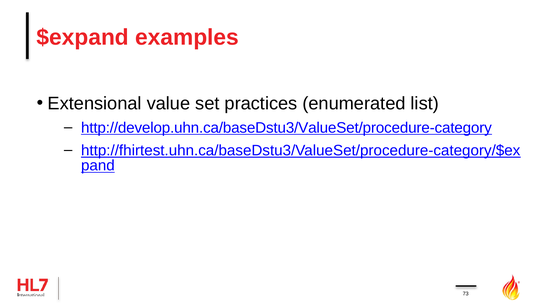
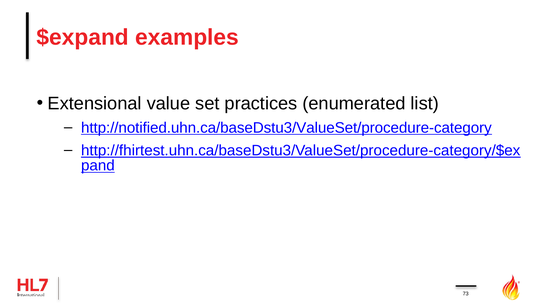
http://develop.uhn.ca/baseDstu3/ValueSet/procedure-category: http://develop.uhn.ca/baseDstu3/ValueSet/procedure-category -> http://notified.uhn.ca/baseDstu3/ValueSet/procedure-category
